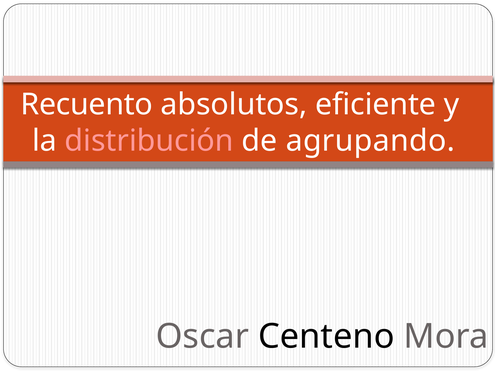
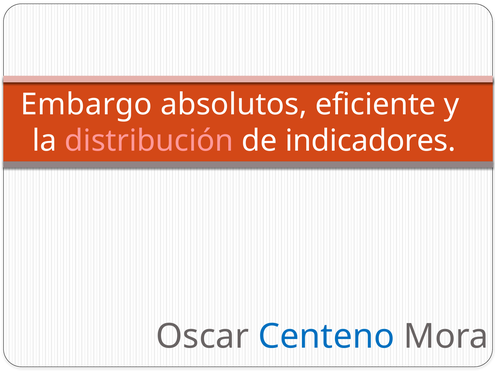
Recuento: Recuento -> Embargo
agrupando: agrupando -> indicadores
Centeno colour: black -> blue
